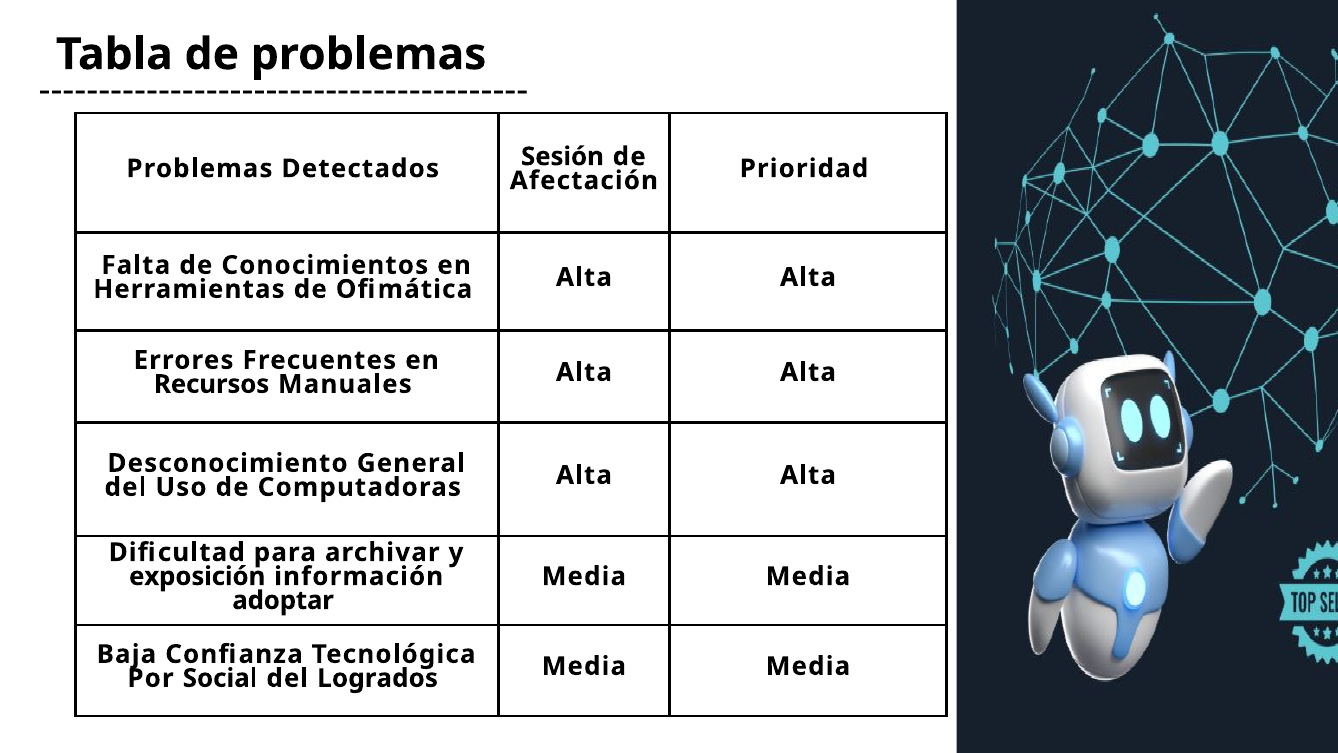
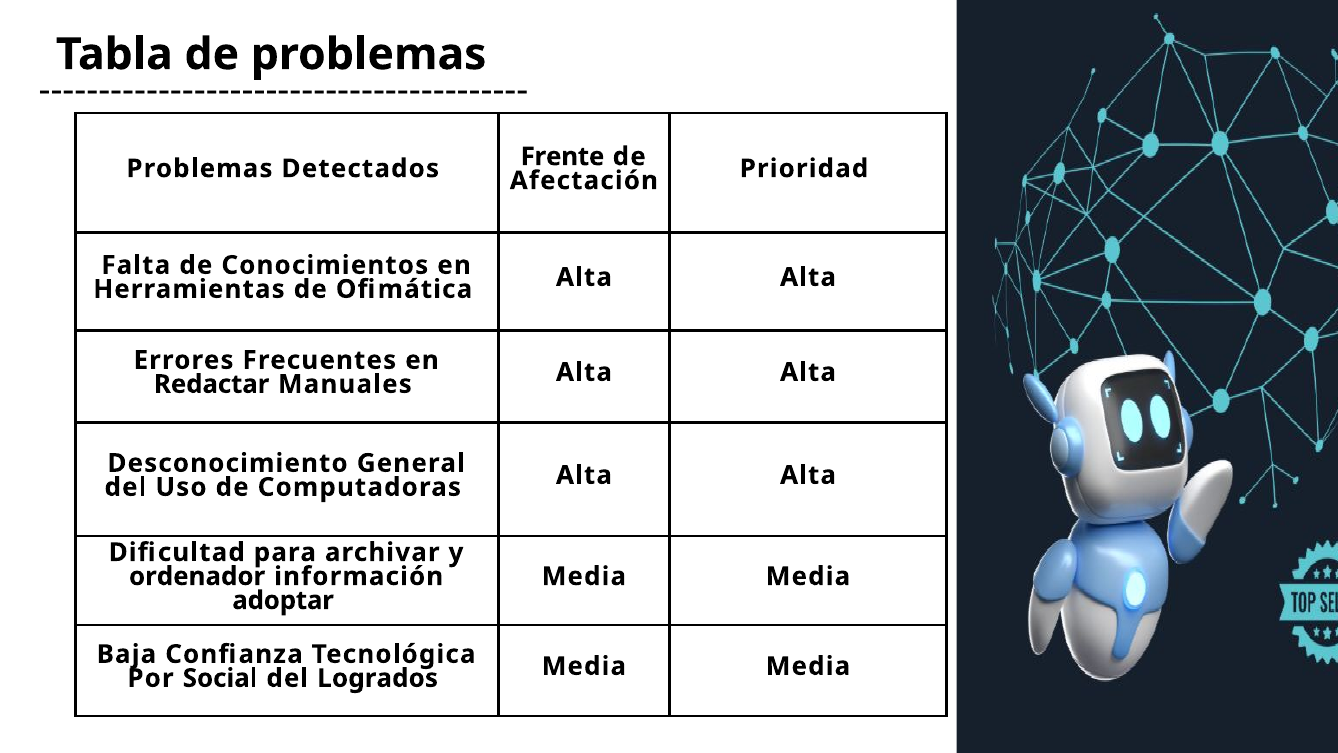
Sesión: Sesión -> Frente
Recursos: Recursos -> Redactar
exposición: exposición -> ordenador
